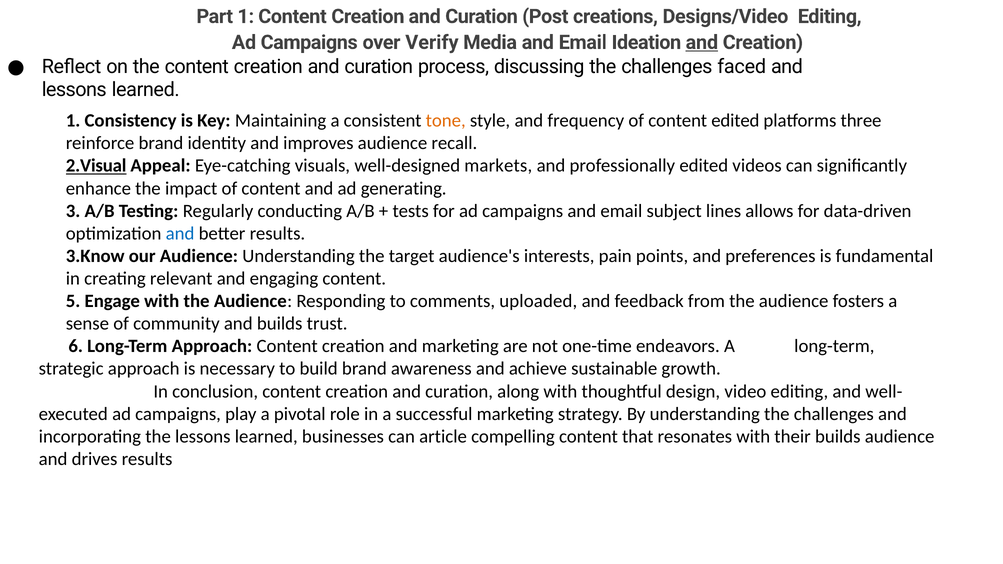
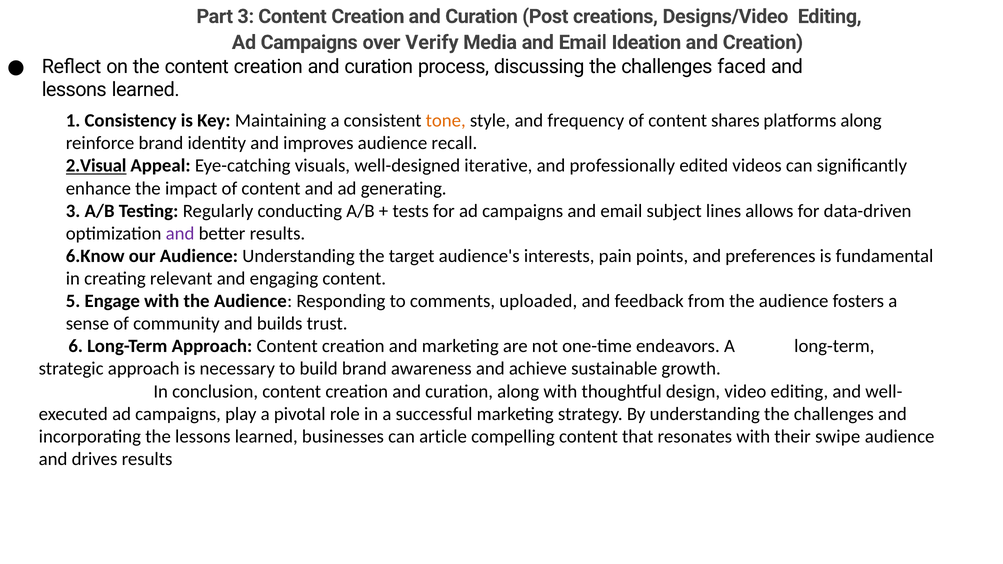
Part 1: 1 -> 3
and at (702, 42) underline: present -> none
content edited: edited -> shares
platforms three: three -> along
markets: markets -> iterative
and at (180, 234) colour: blue -> purple
3.Know: 3.Know -> 6.Know
their builds: builds -> swipe
